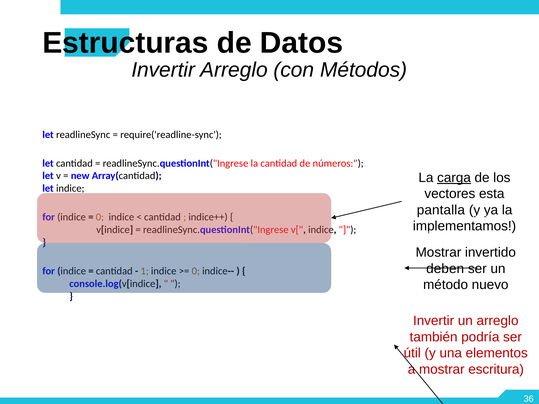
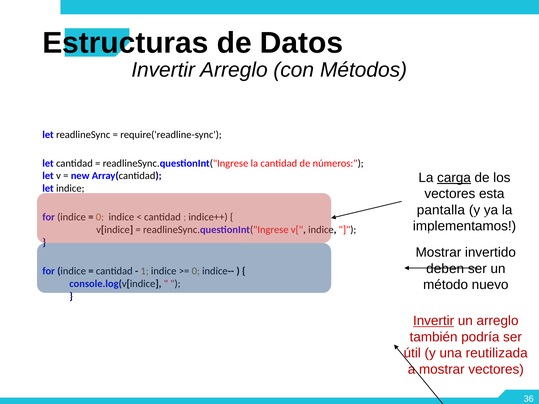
Invertir at (434, 321) underline: none -> present
elementos: elementos -> reutilizada
mostrar escritura: escritura -> vectores
